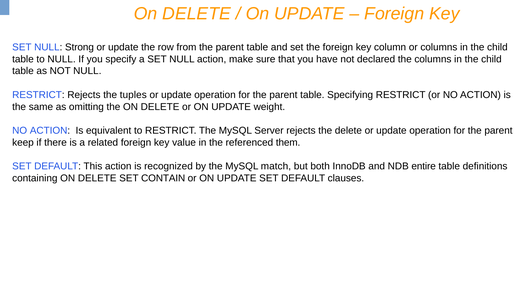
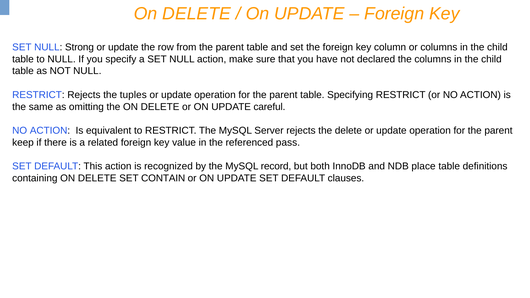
weight: weight -> careful
them: them -> pass
match: match -> record
entire: entire -> place
